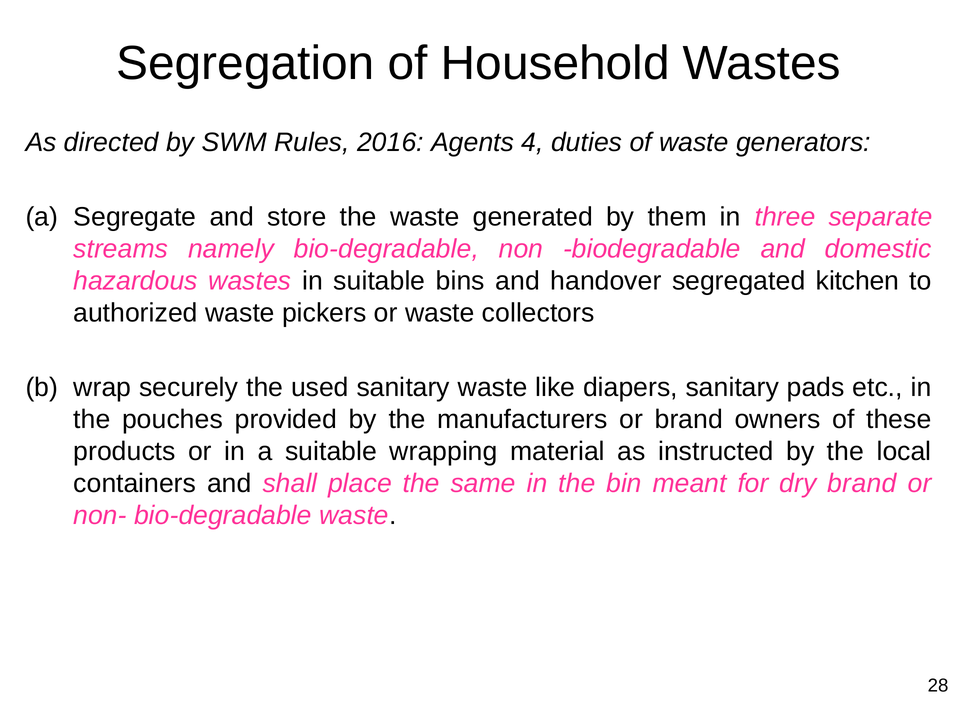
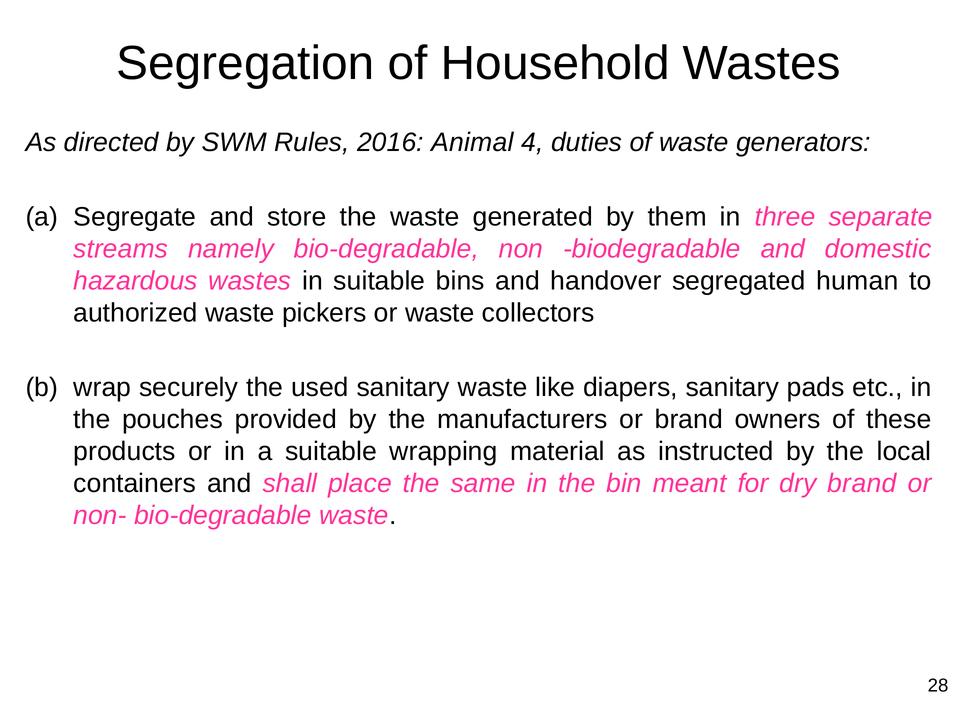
Agents: Agents -> Animal
kitchen: kitchen -> human
